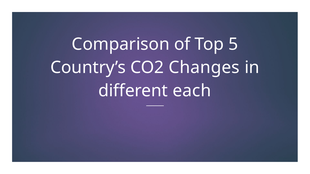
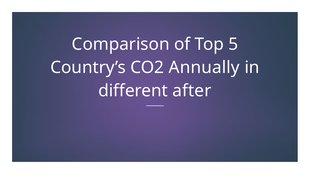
Changes: Changes -> Annually
each: each -> after
